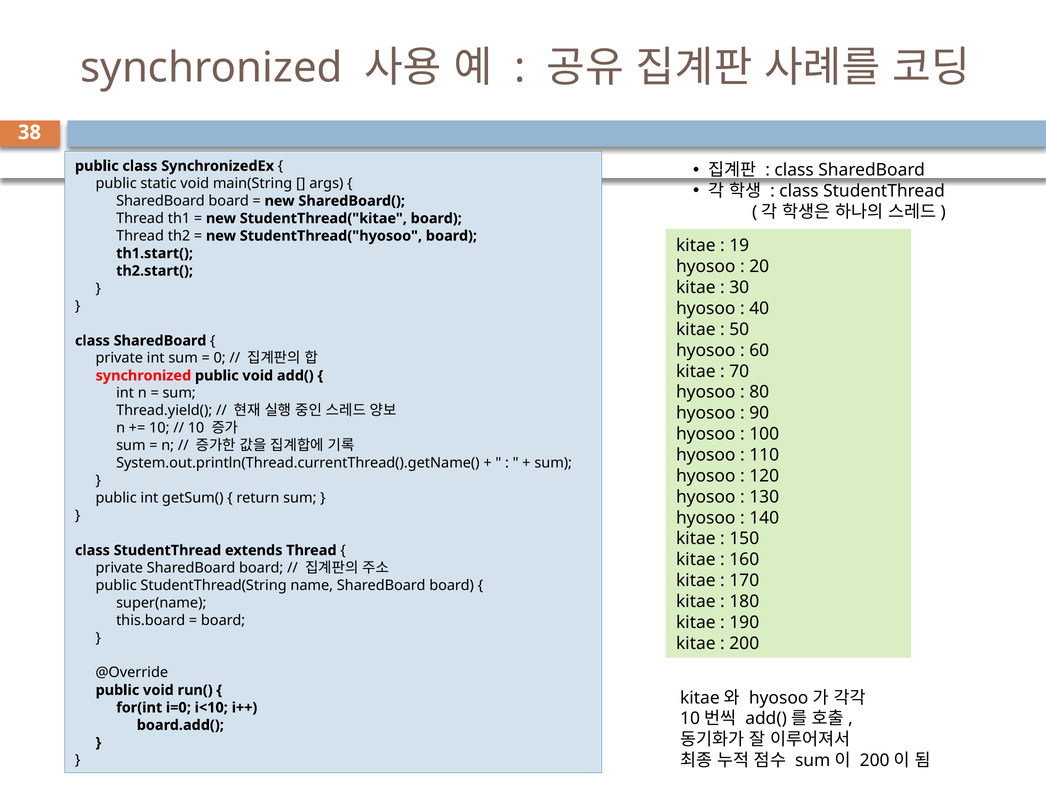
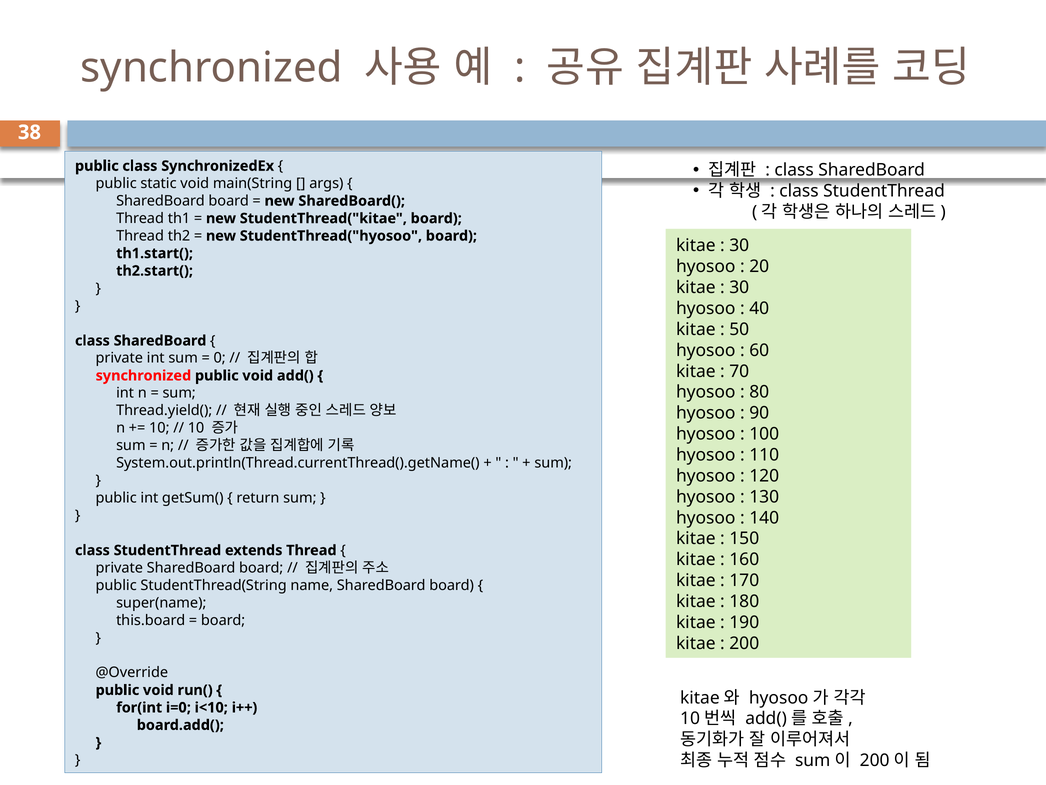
19 at (739, 245): 19 -> 30
